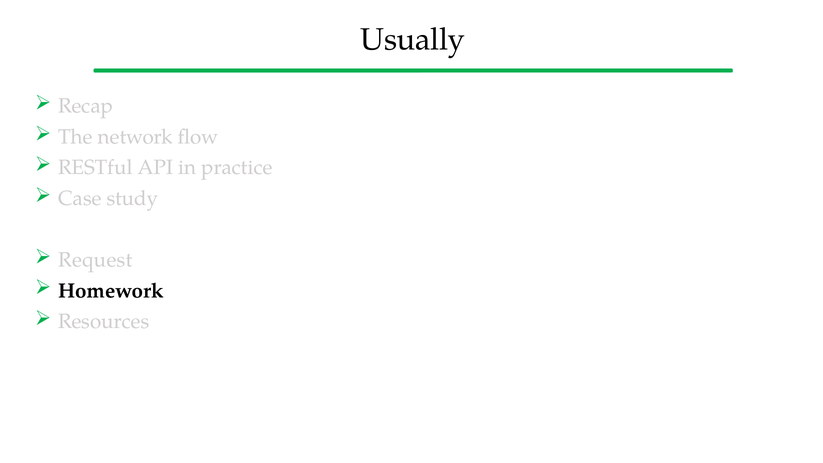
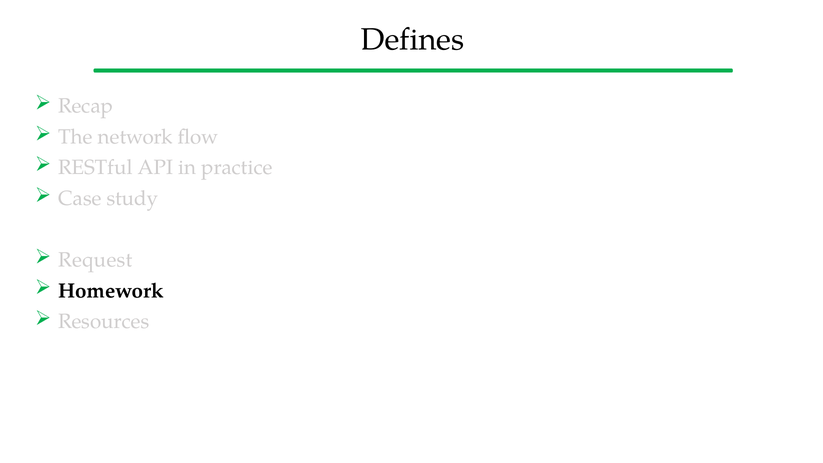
Usually: Usually -> Defines
